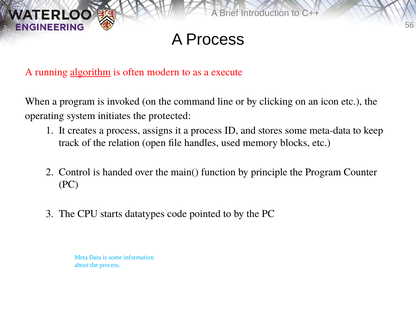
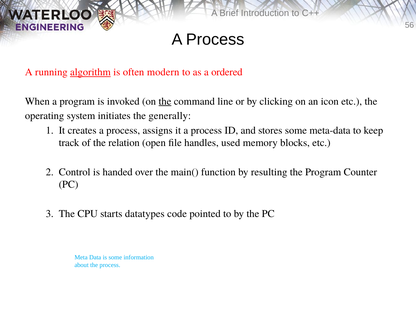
execute: execute -> ordered
the at (165, 101) underline: none -> present
protected: protected -> generally
principle: principle -> resulting
